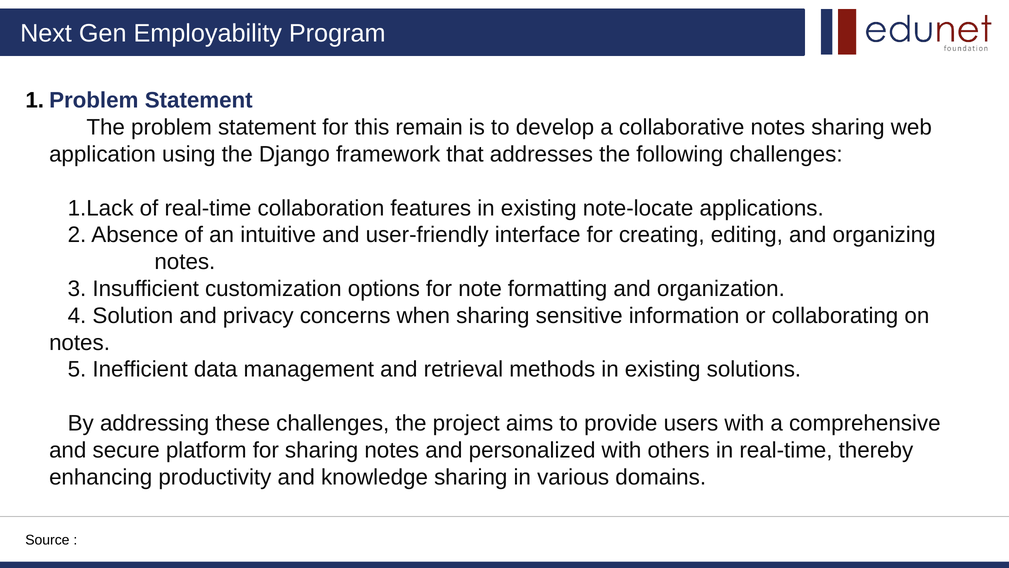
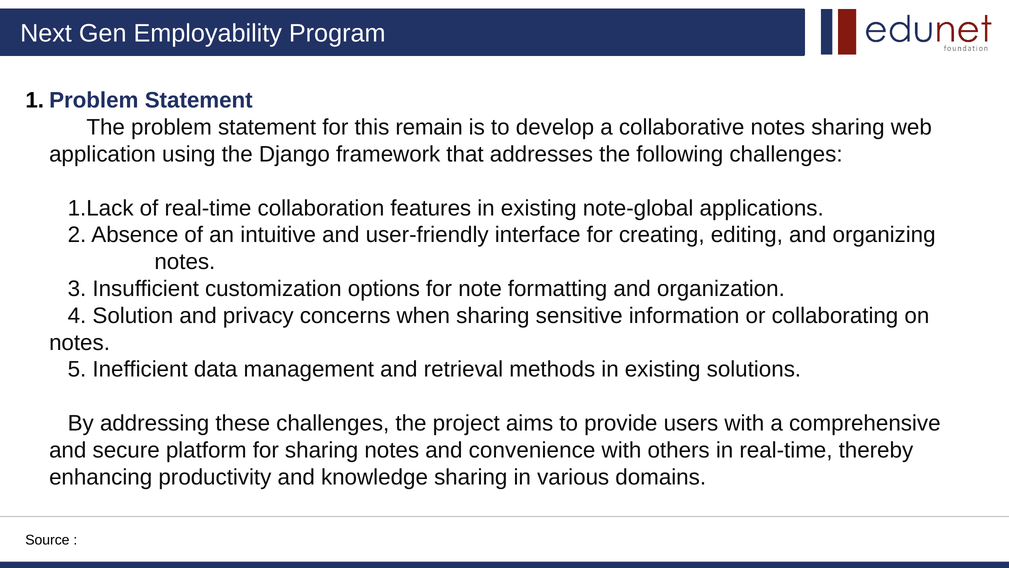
note-locate: note-locate -> note-global
personalized: personalized -> convenience
